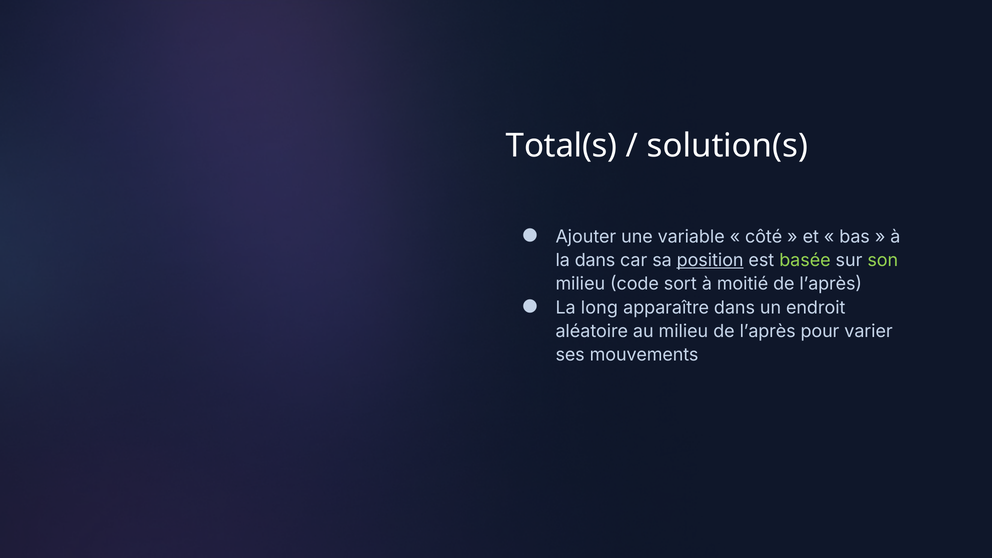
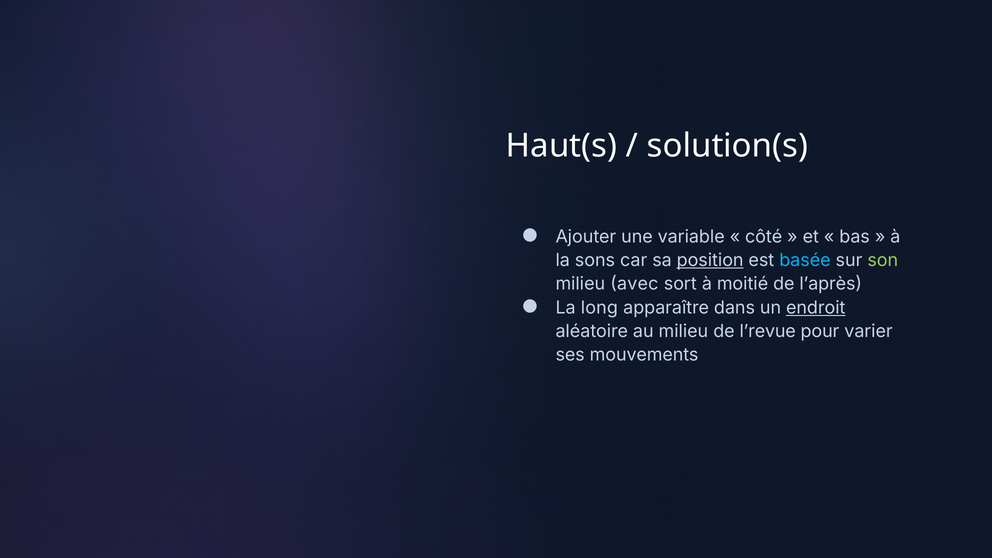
Total(s: Total(s -> Haut(s
la dans: dans -> sons
basée colour: light green -> light blue
code: code -> avec
endroit underline: none -> present
milieu de l’après: l’après -> l’revue
